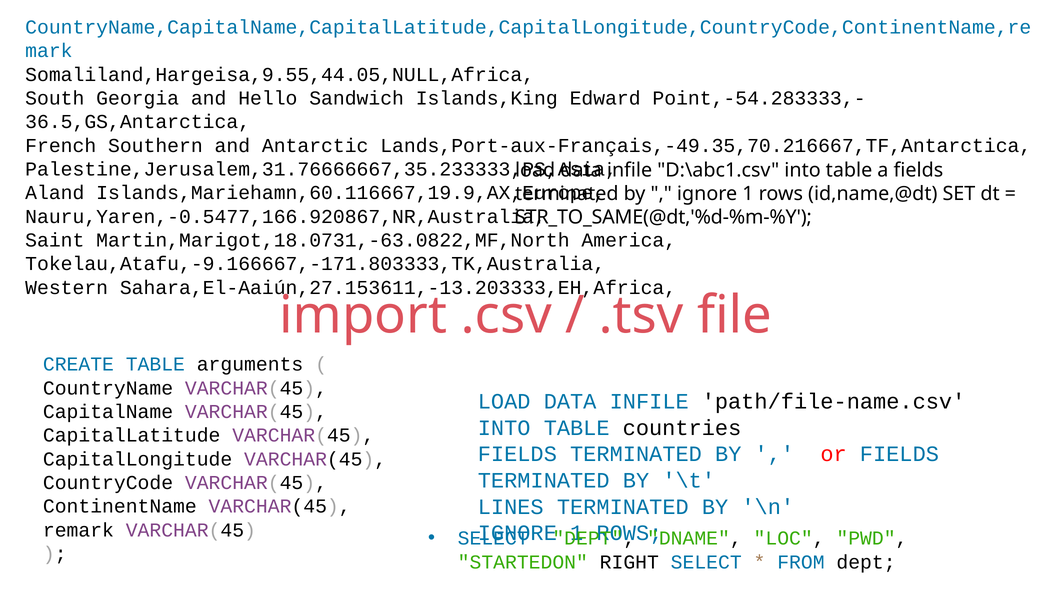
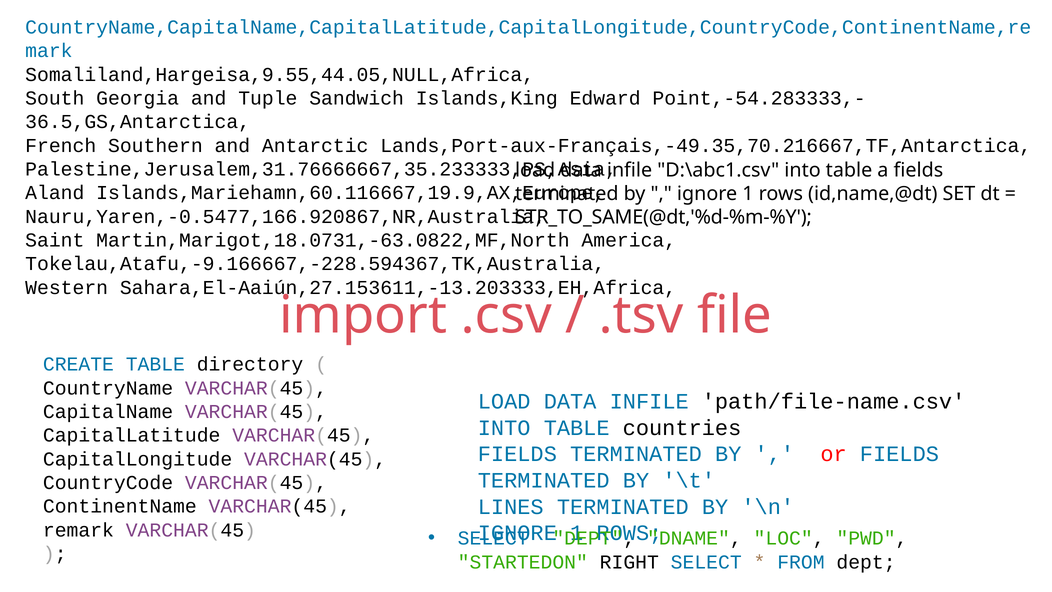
Hello: Hello -> Tuple
Tokelau,Atafu,-9.166667,-171.803333,TK,Australia: Tokelau,Atafu,-9.166667,-171.803333,TK,Australia -> Tokelau,Atafu,-9.166667,-228.594367,TK,Australia
arguments: arguments -> directory
